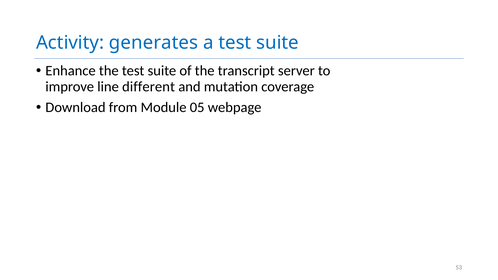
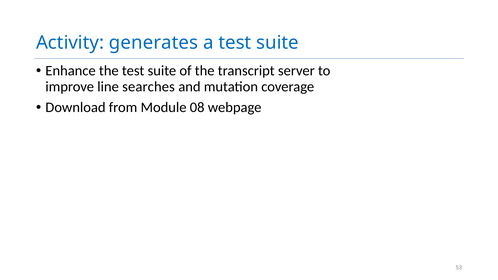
different: different -> searches
05: 05 -> 08
